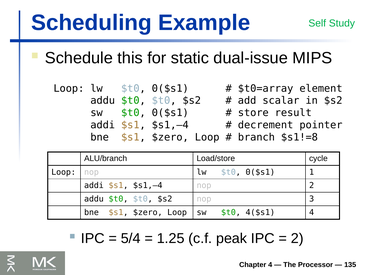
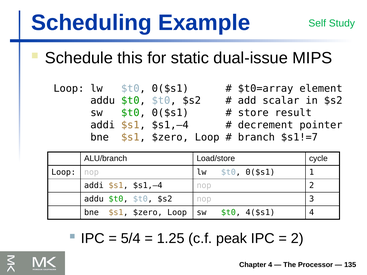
$s1!=8: $s1!=8 -> $s1!=7
